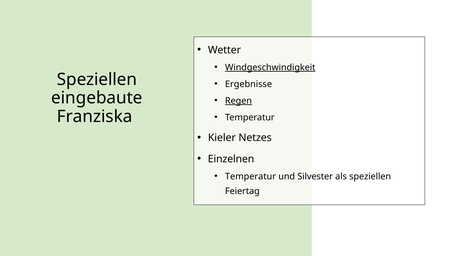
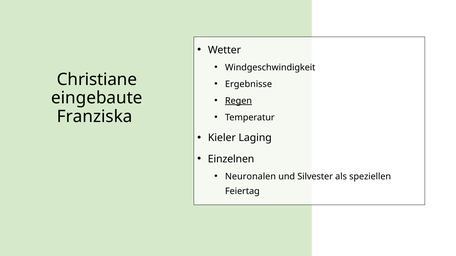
Windgeschwindigkeit underline: present -> none
Speziellen at (97, 80): Speziellen -> Christiane
Netzes: Netzes -> Laging
Temperatur at (251, 177): Temperatur -> Neuronalen
